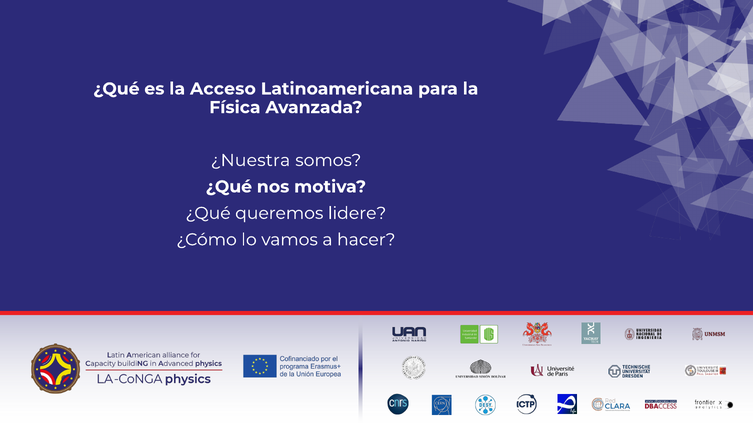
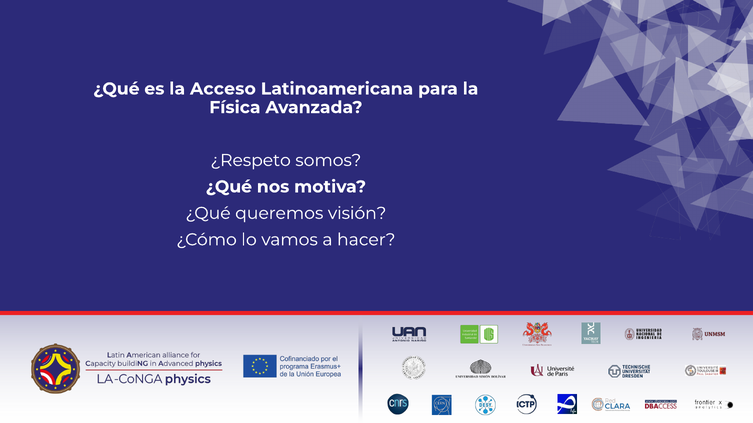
¿Nuestra: ¿Nuestra -> ¿Respeto
lidere: lidere -> visión
